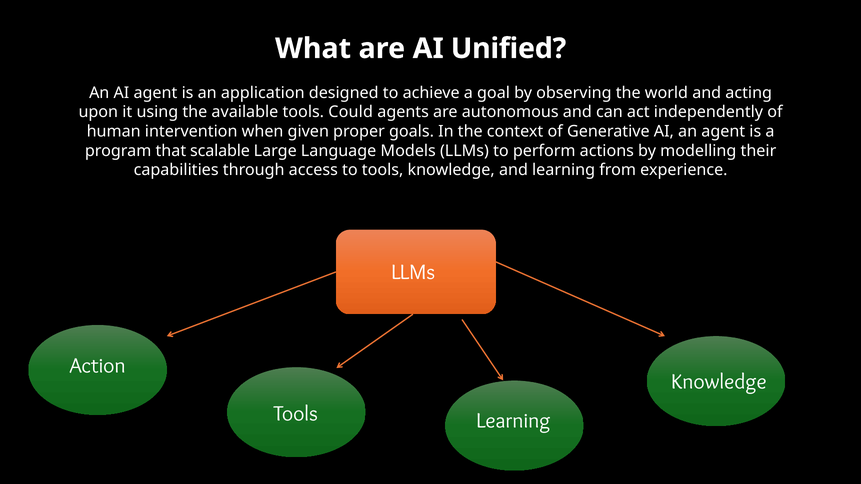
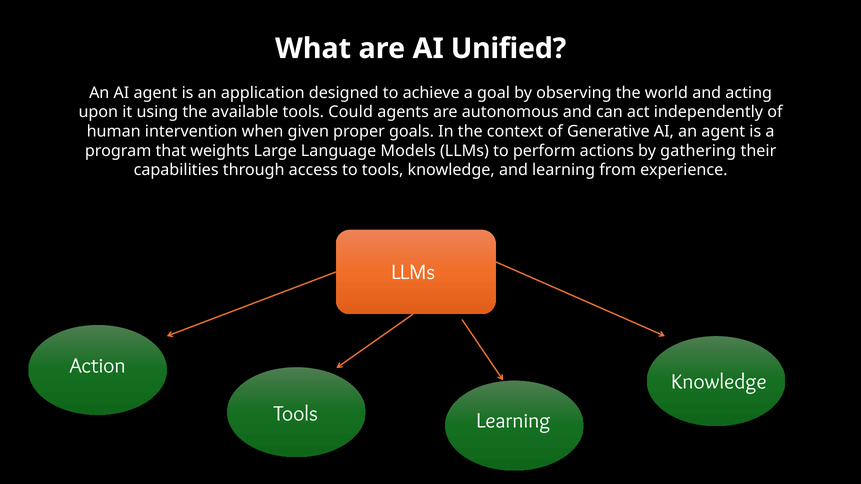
scalable: scalable -> weights
modelling: modelling -> gathering
